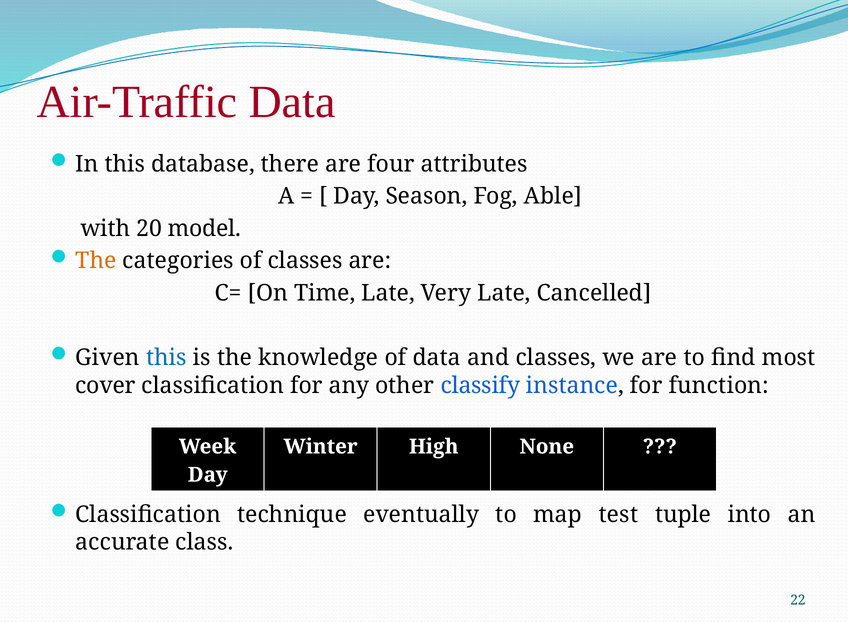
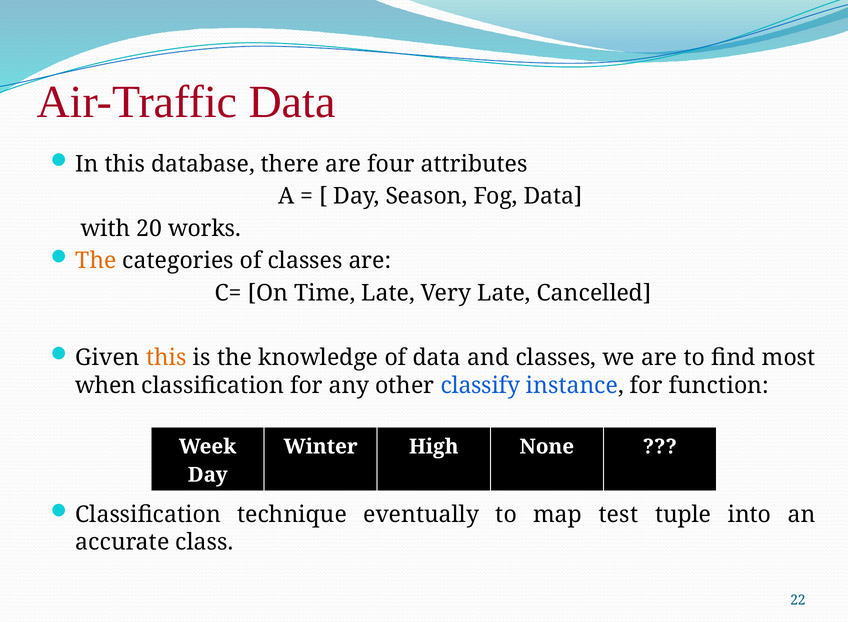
Fog Able: Able -> Data
model: model -> works
this at (166, 357) colour: blue -> orange
cover: cover -> when
